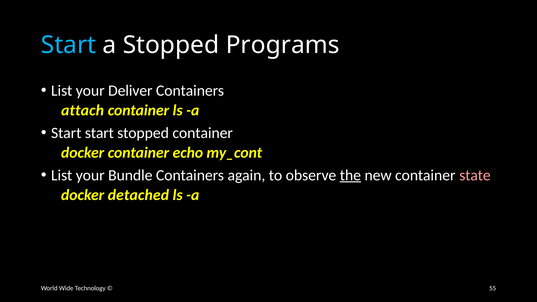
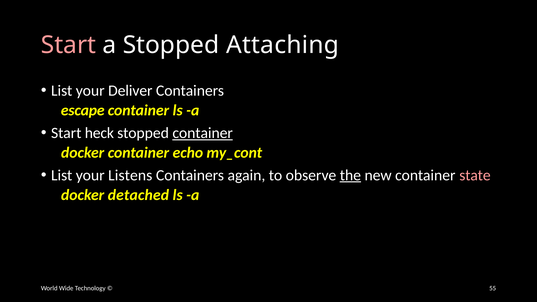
Start at (69, 45) colour: light blue -> pink
Programs: Programs -> Attaching
attach: attach -> escape
Start start: start -> heck
container at (203, 133) underline: none -> present
Bundle: Bundle -> Listens
